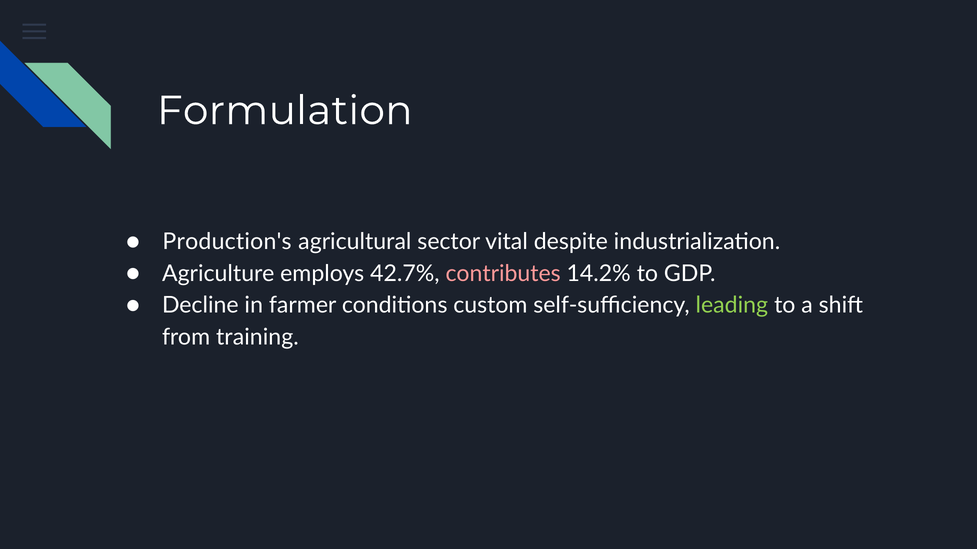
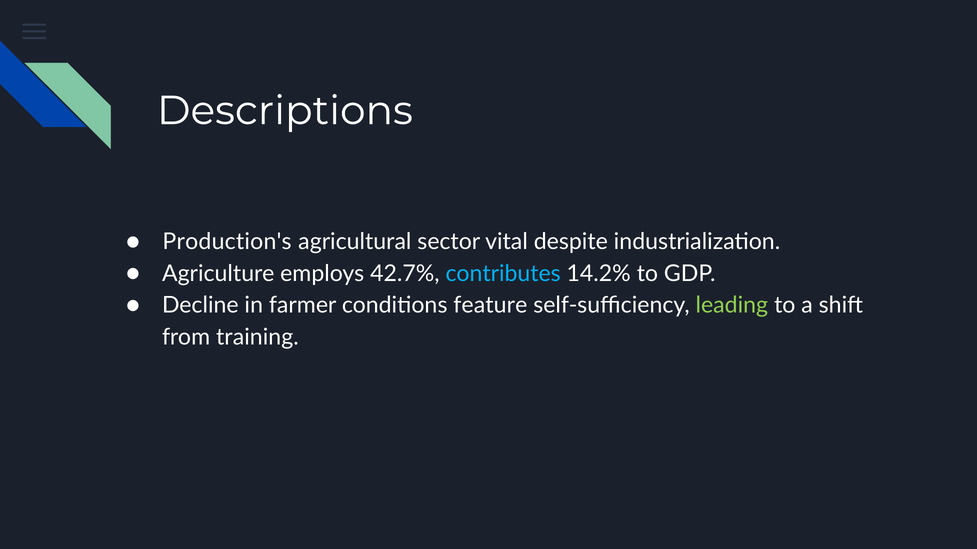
Formulation: Formulation -> Descriptions
contributes colour: pink -> light blue
custom: custom -> feature
